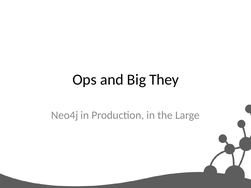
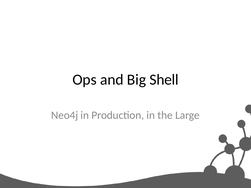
They: They -> Shell
